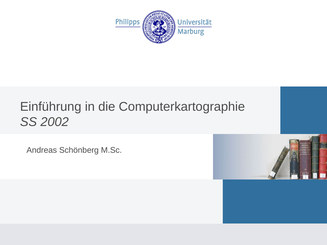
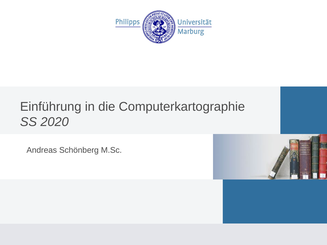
2002: 2002 -> 2020
